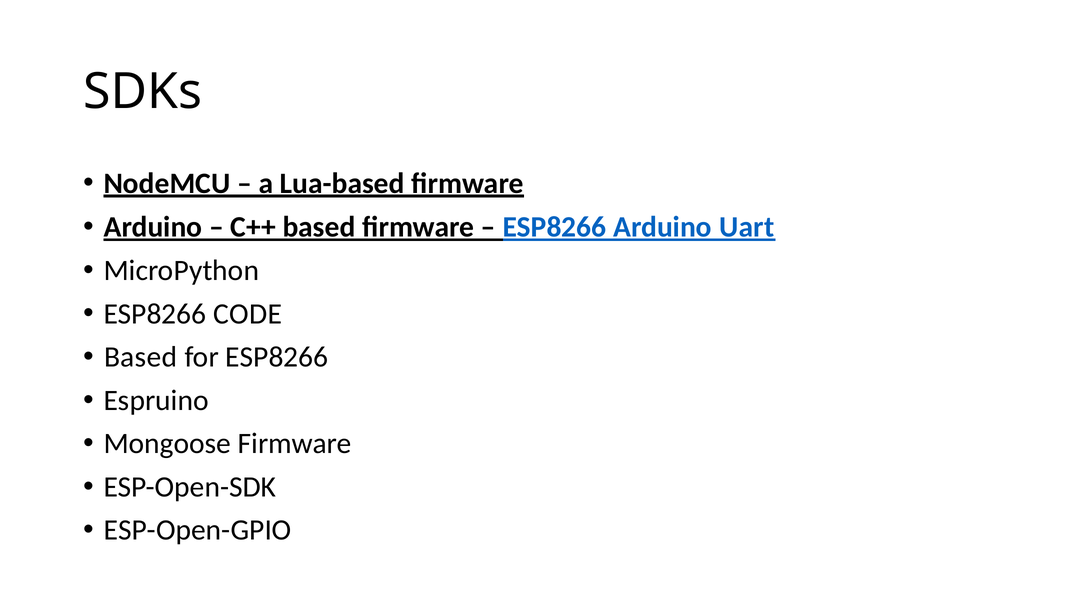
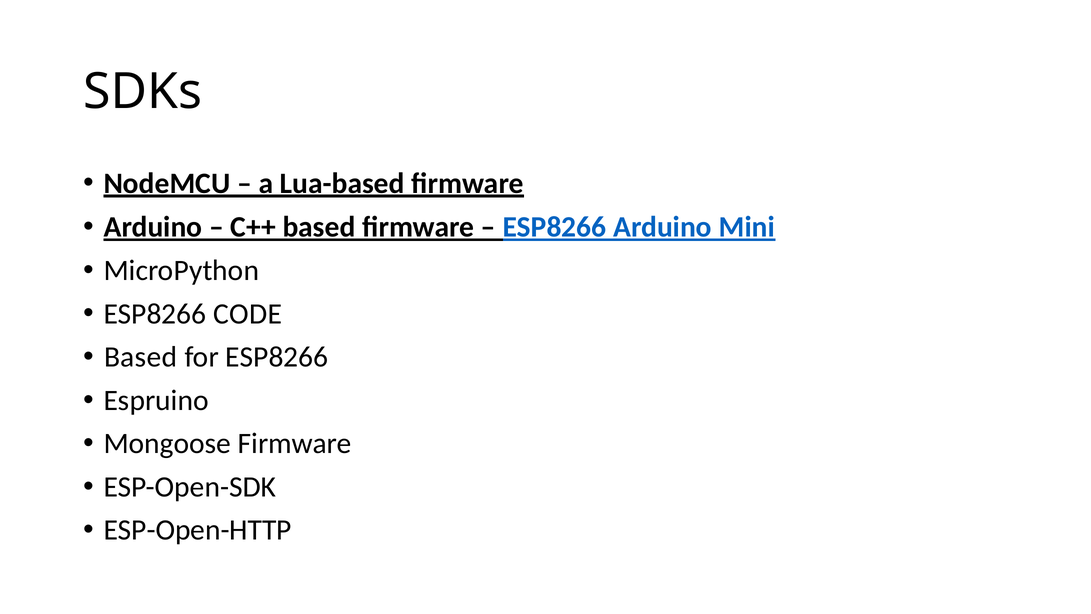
Uart: Uart -> Mini
ESP-Open-GPIO: ESP-Open-GPIO -> ESP-Open-HTTP
